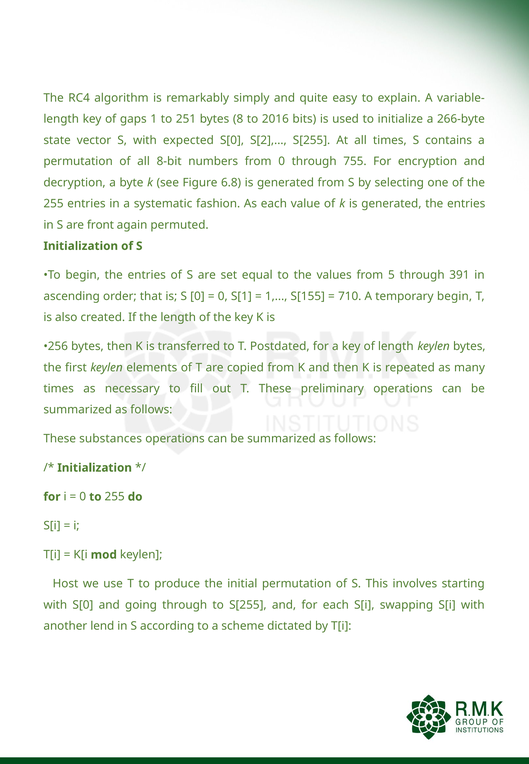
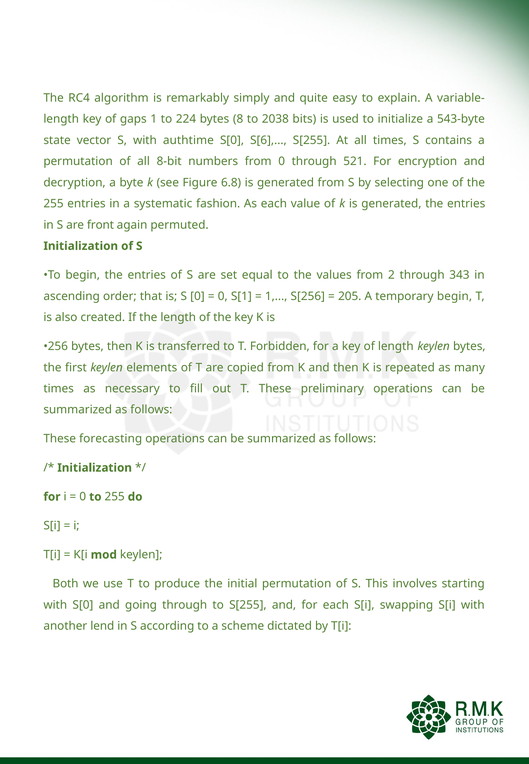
251: 251 -> 224
2016: 2016 -> 2038
266-byte: 266-byte -> 543-byte
expected: expected -> authtime
S[2: S[2 -> S[6
755: 755 -> 521
5: 5 -> 2
391: 391 -> 343
S[155: S[155 -> S[256
710: 710 -> 205
Postdated: Postdated -> Forbidden
substances: substances -> forecasting
Host: Host -> Both
